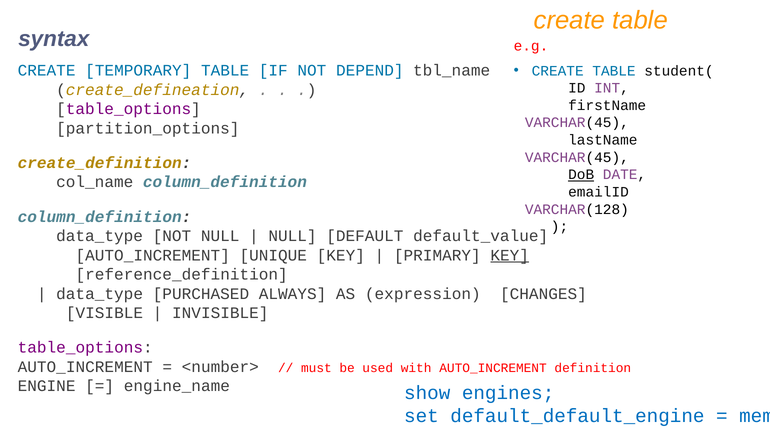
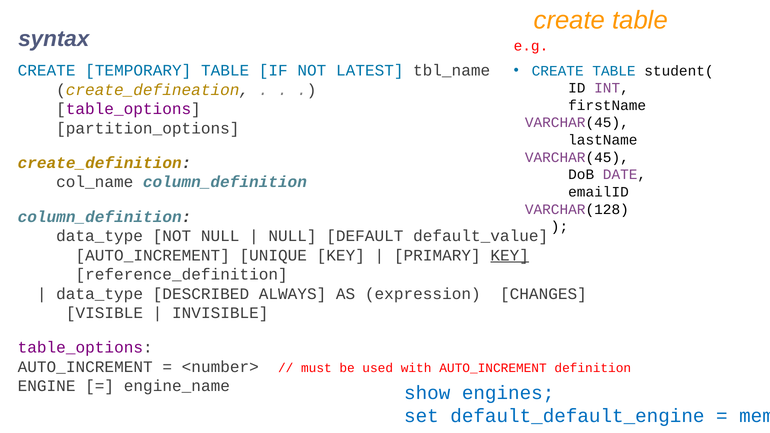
DEPEND: DEPEND -> LATEST
DoB underline: present -> none
PURCHASED: PURCHASED -> DESCRIBED
